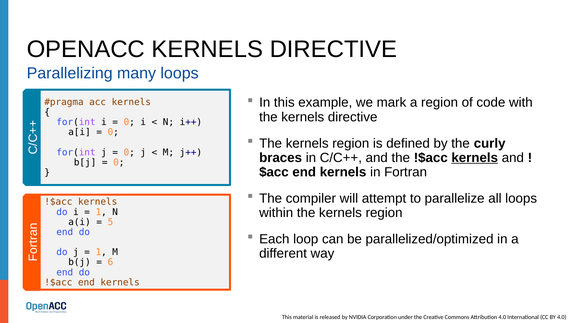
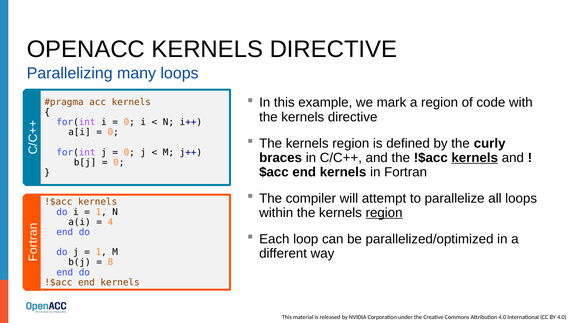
region at (384, 213) underline: none -> present
5: 5 -> 4
6: 6 -> 8
